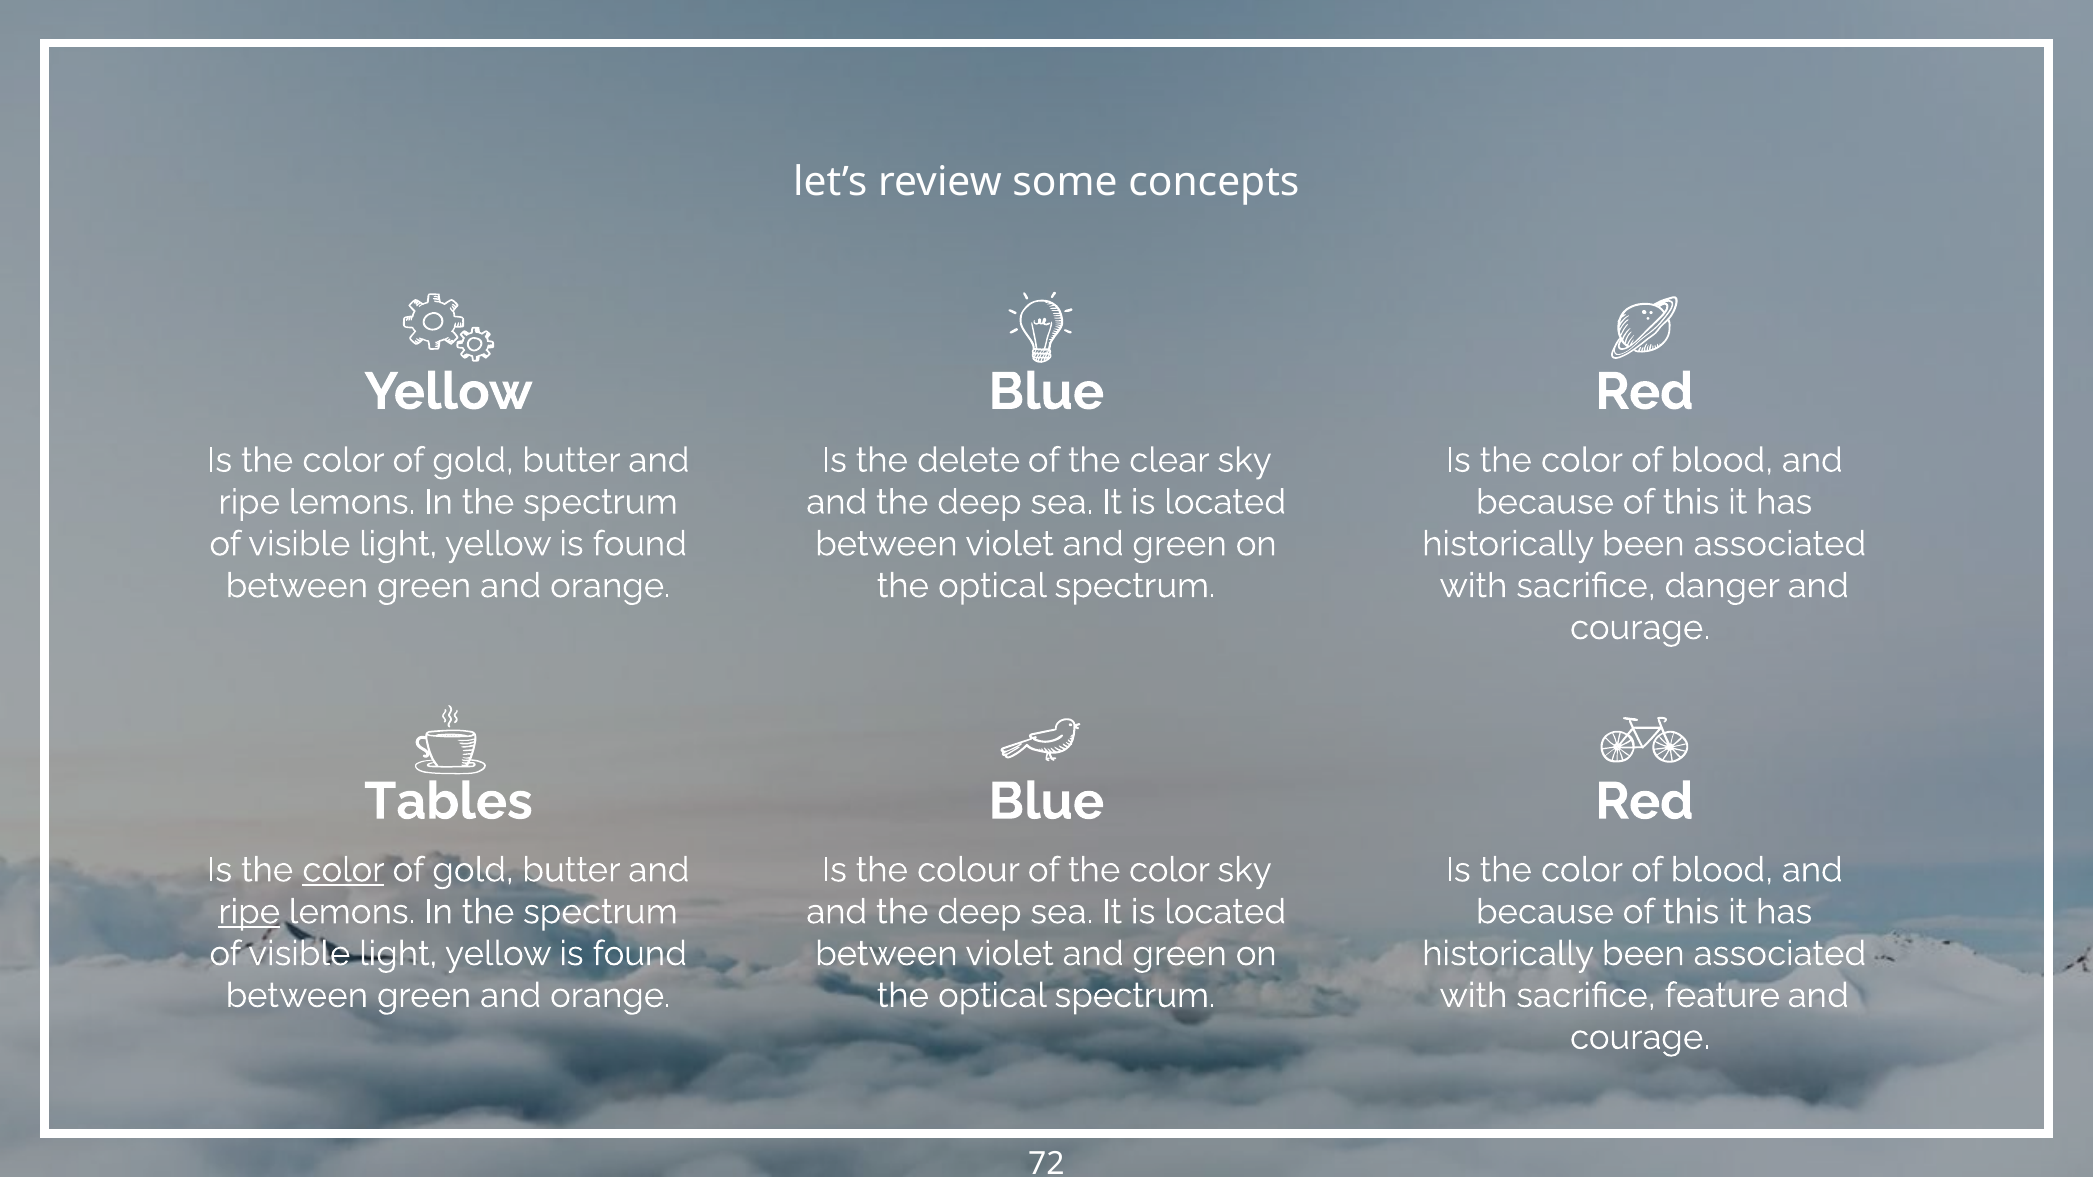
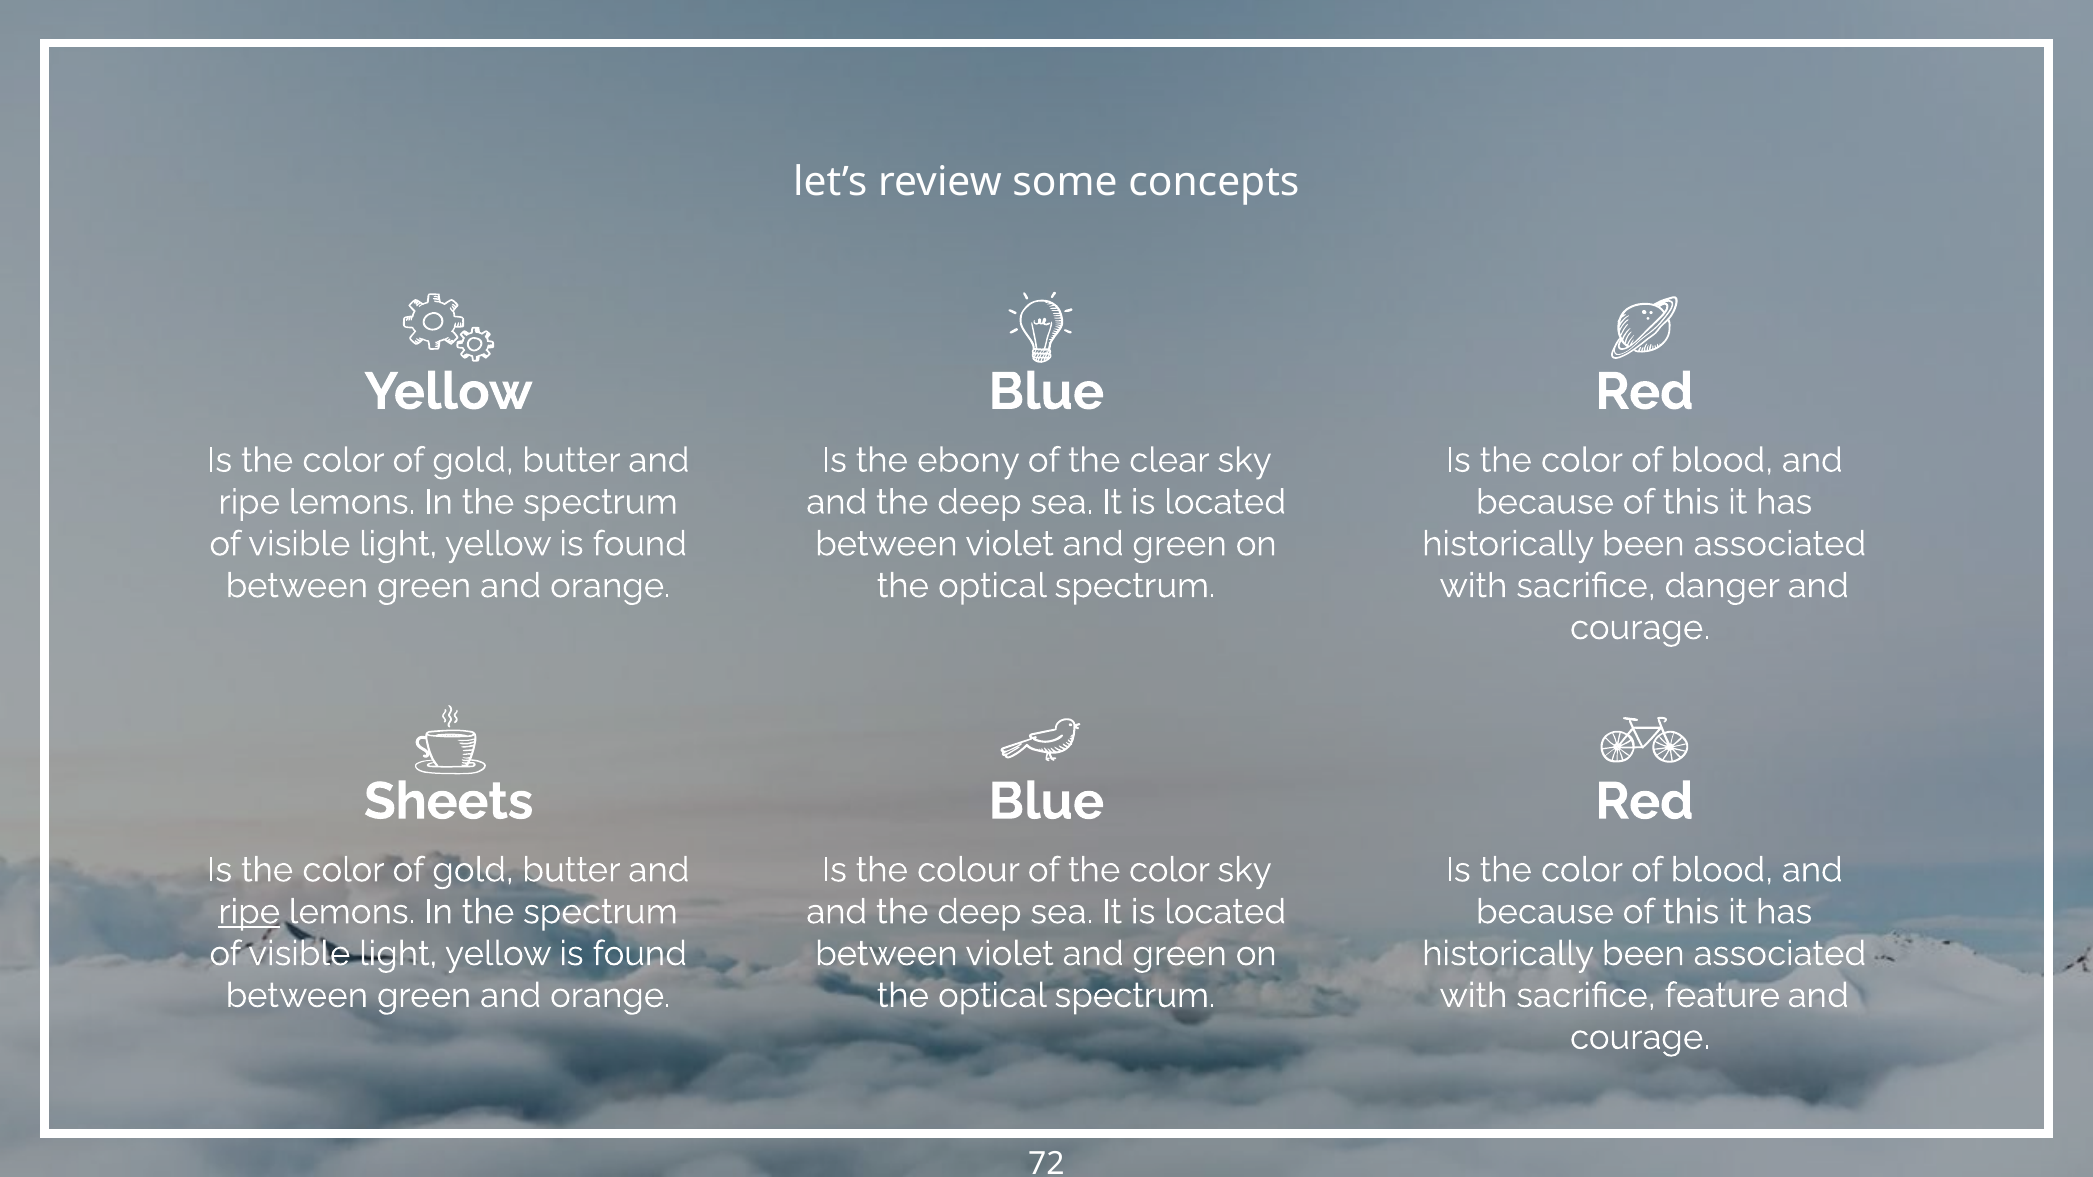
delete: delete -> ebony
Tables: Tables -> Sheets
color at (343, 870) underline: present -> none
